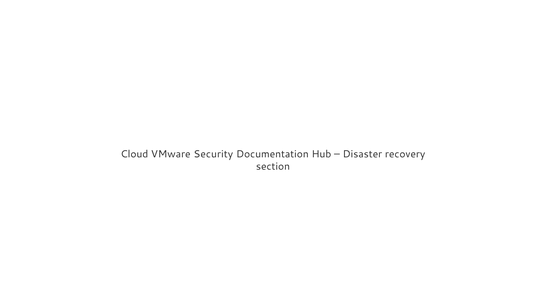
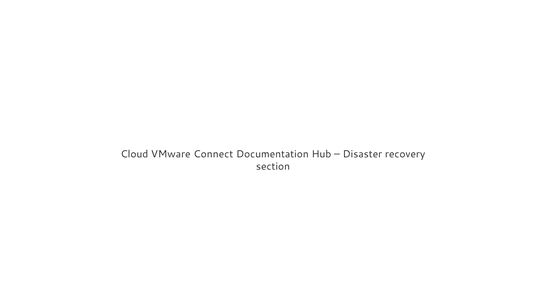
Security: Security -> Connect
